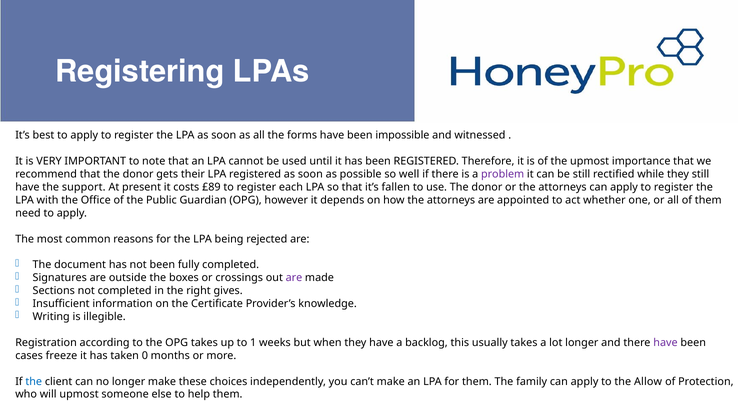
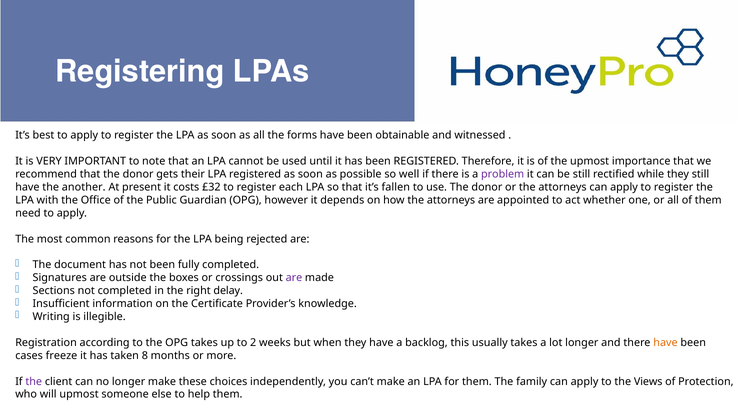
impossible: impossible -> obtainable
support: support -> another
£89: £89 -> £32
gives: gives -> delay
1: 1 -> 2
have at (665, 343) colour: purple -> orange
0: 0 -> 8
the at (34, 382) colour: blue -> purple
Allow: Allow -> Views
